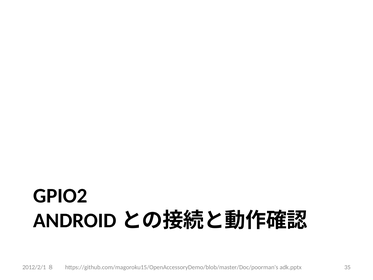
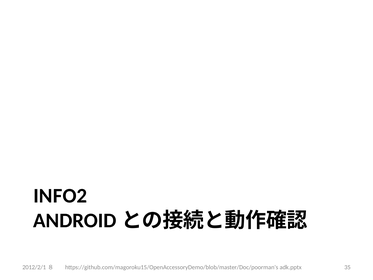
GPIO2: GPIO2 -> INFO2
